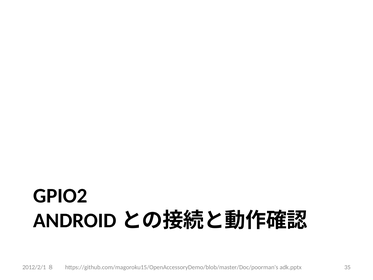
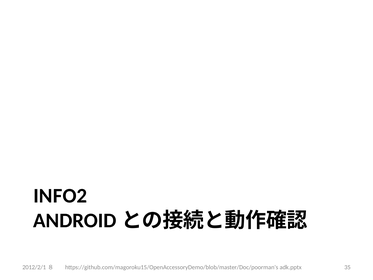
GPIO2: GPIO2 -> INFO2
